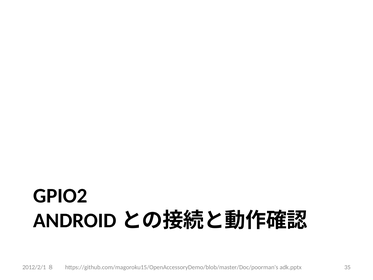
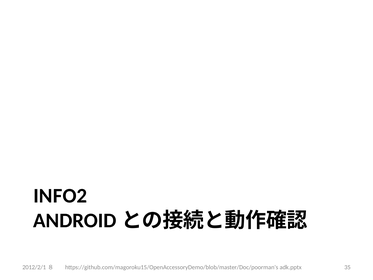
GPIO2: GPIO2 -> INFO2
